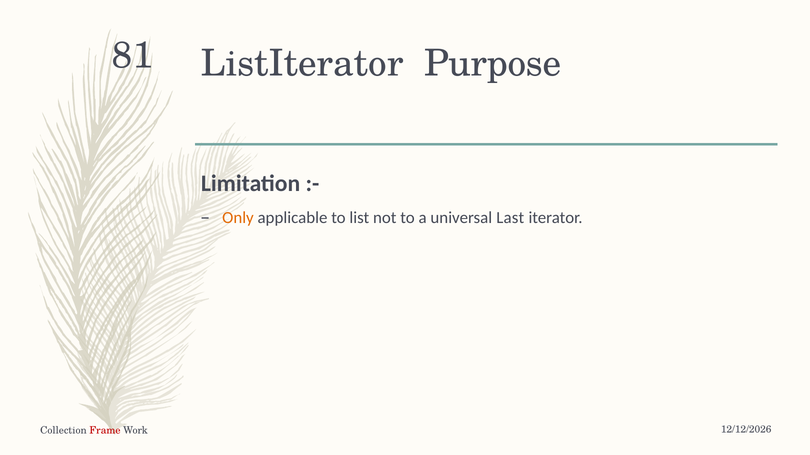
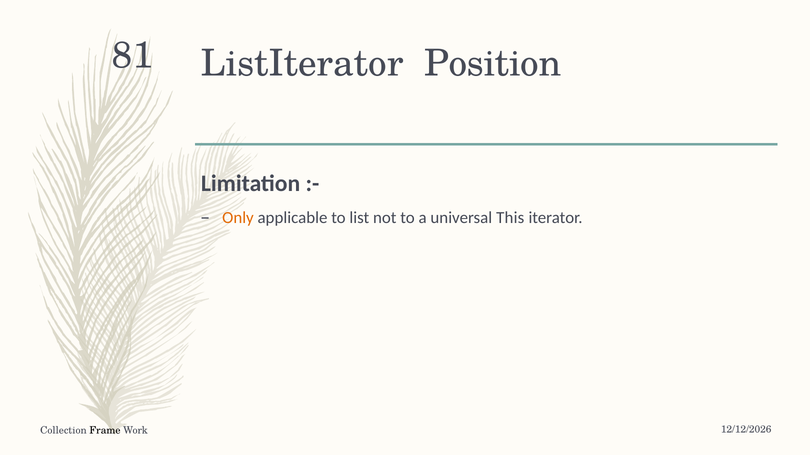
Purpose: Purpose -> Position
Last: Last -> This
Frame colour: red -> black
